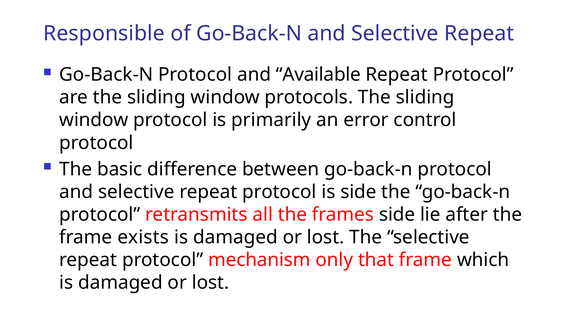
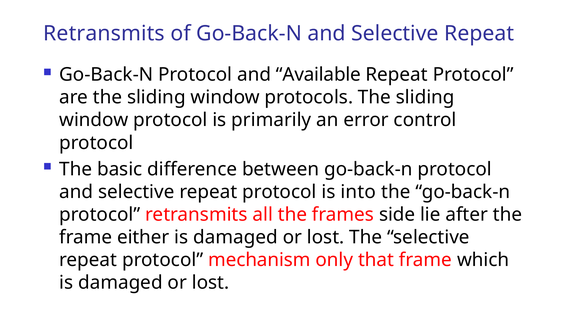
Responsible at (104, 33): Responsible -> Retransmits
is side: side -> into
exists: exists -> either
